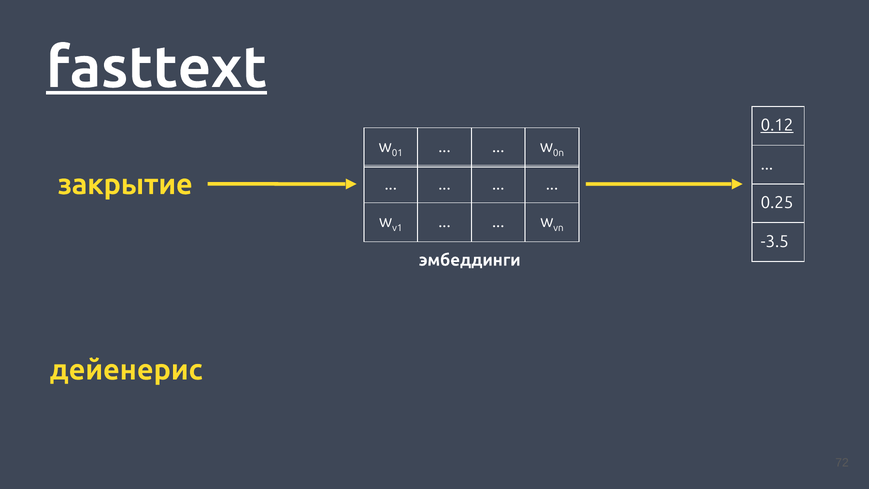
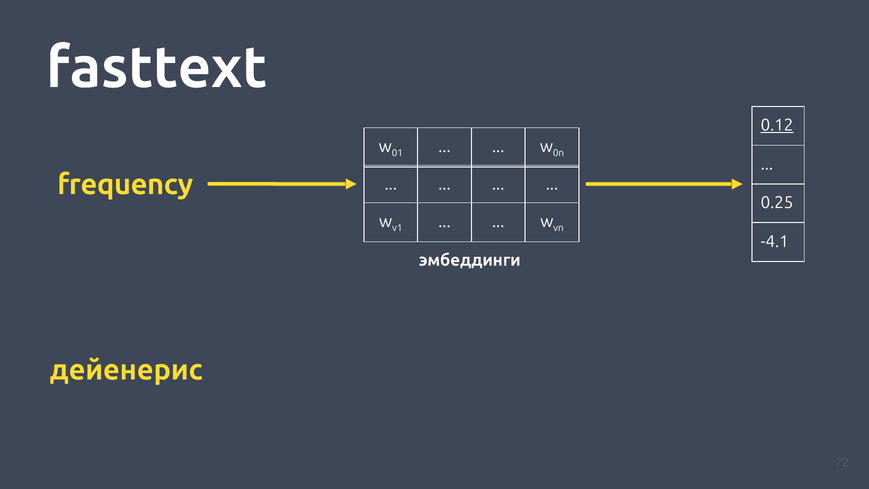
fasttext underline: present -> none
закрытие: закрытие -> frequency
-3.5: -3.5 -> -4.1
